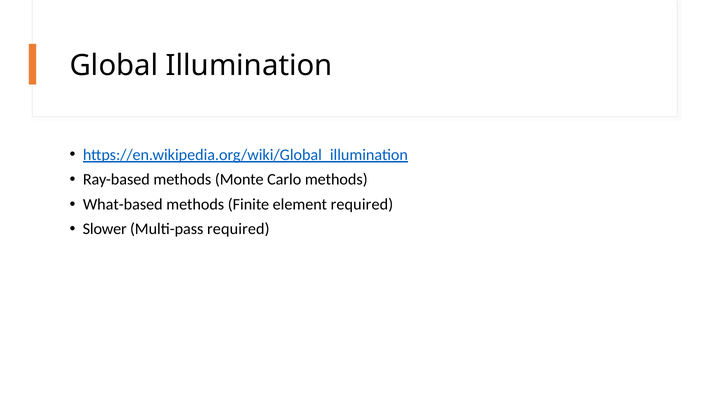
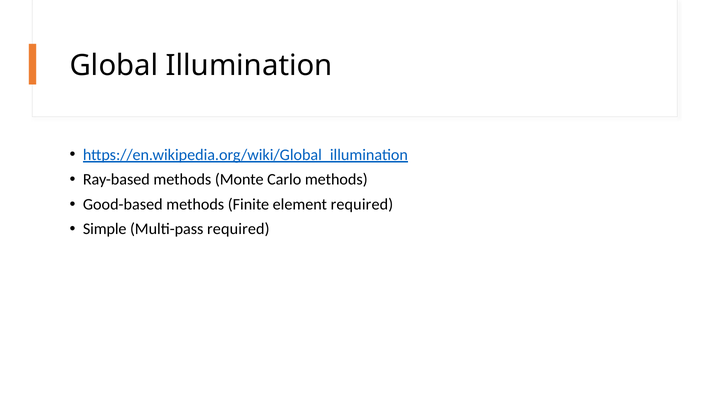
What-based: What-based -> Good-based
Slower: Slower -> Simple
